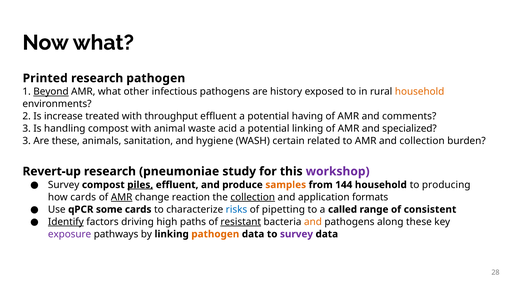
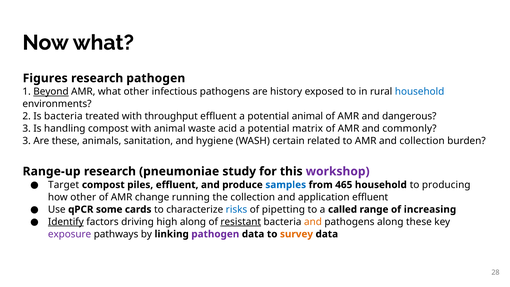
Printed: Printed -> Figures
household at (420, 92) colour: orange -> blue
Is increase: increase -> bacteria
potential having: having -> animal
comments: comments -> dangerous
potential linking: linking -> matrix
specialized: specialized -> commonly
Revert-up: Revert-up -> Range-up
Survey at (64, 185): Survey -> Target
piles underline: present -> none
samples colour: orange -> blue
144: 144 -> 465
how cards: cards -> other
AMR at (122, 197) underline: present -> none
reaction: reaction -> running
collection at (253, 197) underline: present -> none
application formats: formats -> effluent
consistent: consistent -> increasing
high paths: paths -> along
pathogen at (215, 234) colour: orange -> purple
survey at (296, 234) colour: purple -> orange
